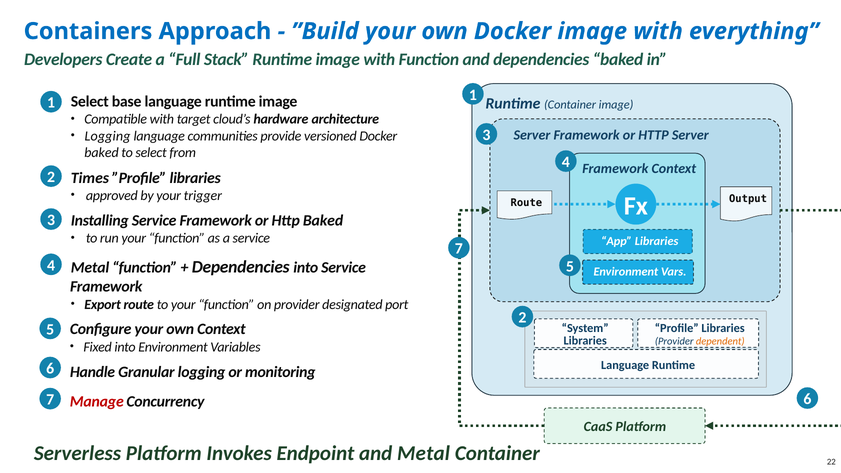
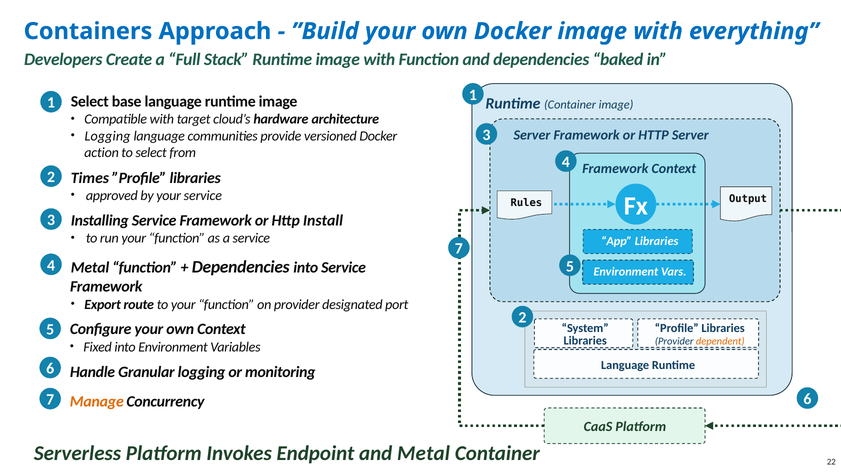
baked at (102, 153): baked -> action
your trigger: trigger -> service
Route at (526, 203): Route -> Rules
Http Baked: Baked -> Install
Manage colour: red -> orange
